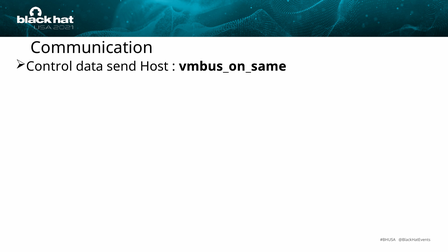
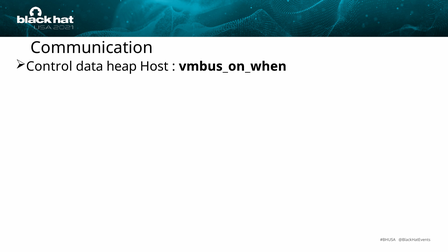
send: send -> heap
vmbus_on_same: vmbus_on_same -> vmbus_on_when
